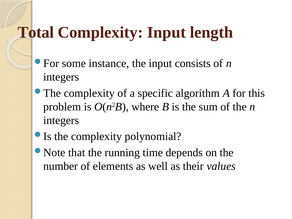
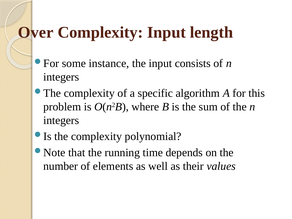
Total: Total -> Over
